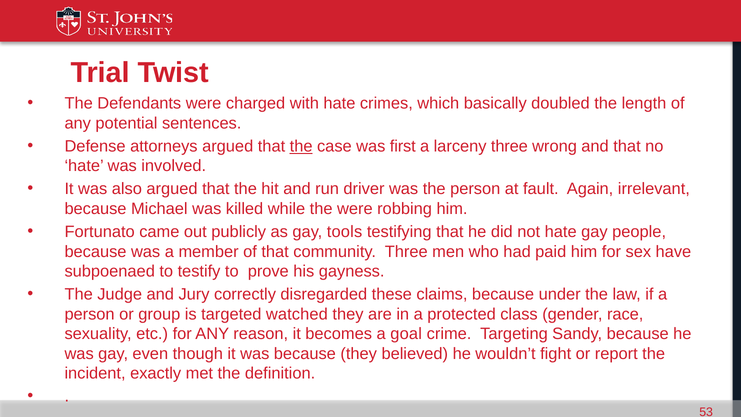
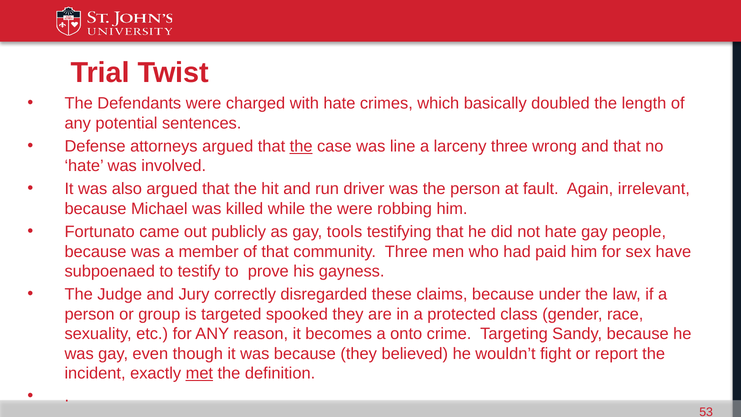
first: first -> line
watched: watched -> spooked
goal: goal -> onto
met underline: none -> present
